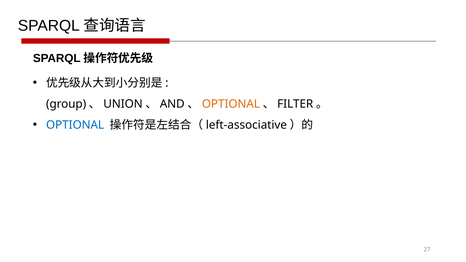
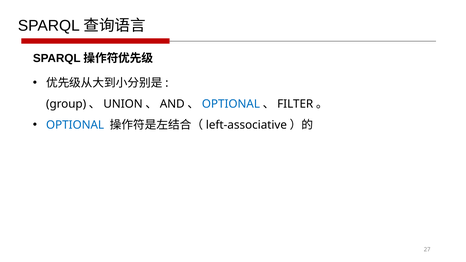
OPTIONAL at (231, 104) colour: orange -> blue
